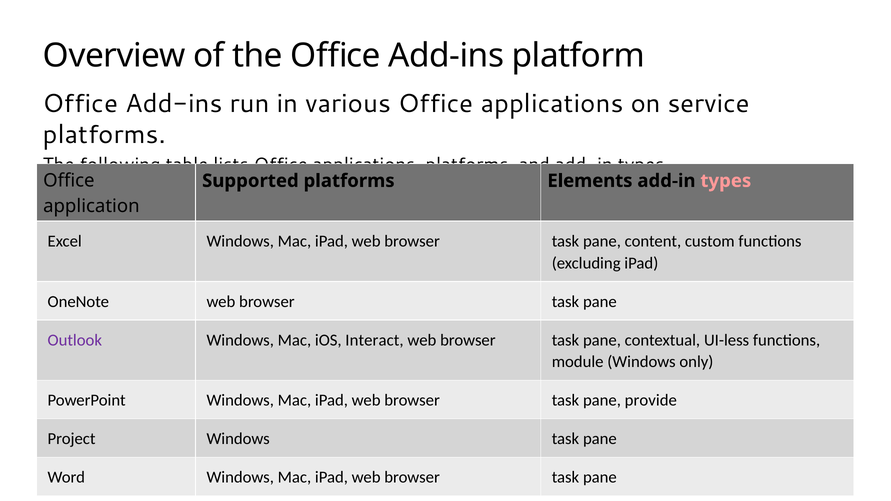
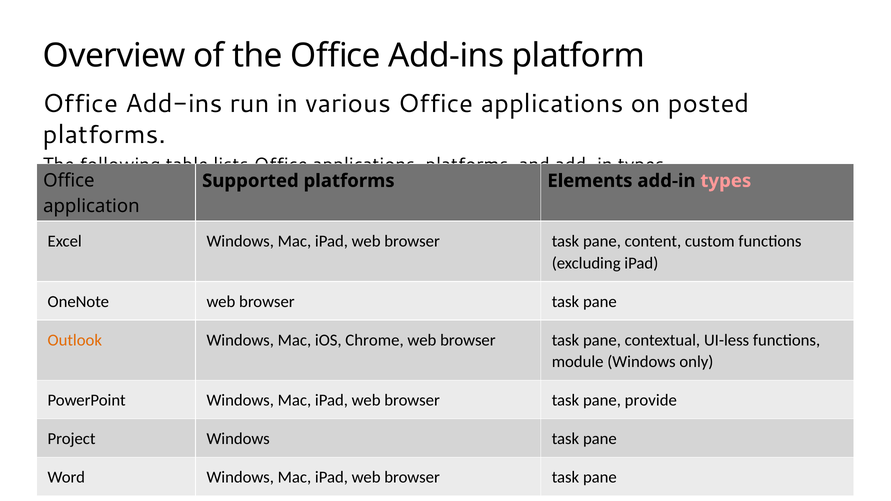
service: service -> posted
Outlook colour: purple -> orange
Interact: Interact -> Chrome
